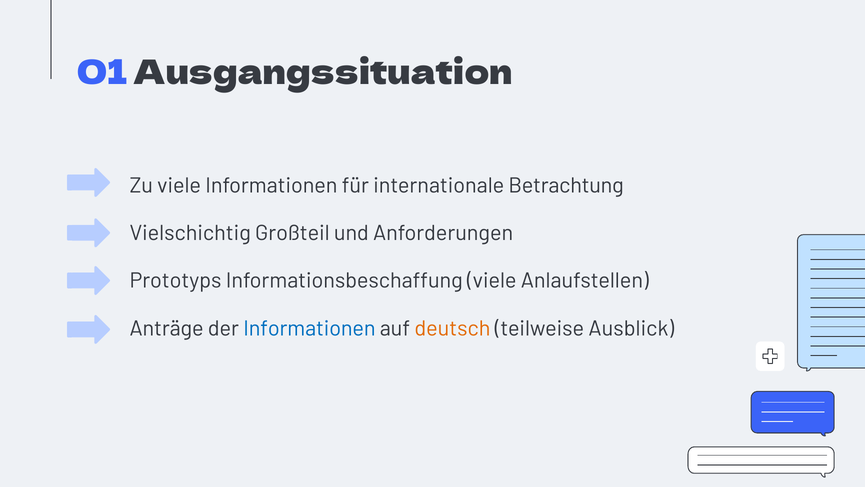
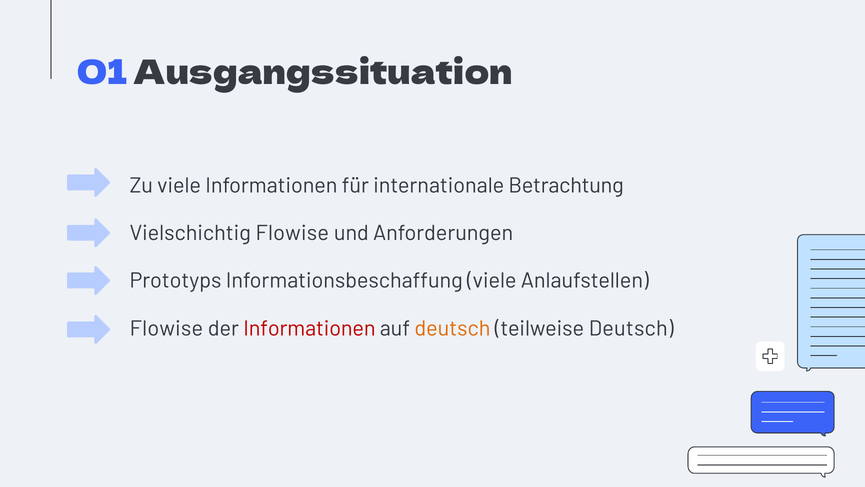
Vielschichtig Großteil: Großteil -> Flowise
Anträge at (167, 328): Anträge -> Flowise
Informationen at (309, 328) colour: blue -> red
teilweise Ausblick: Ausblick -> Deutsch
